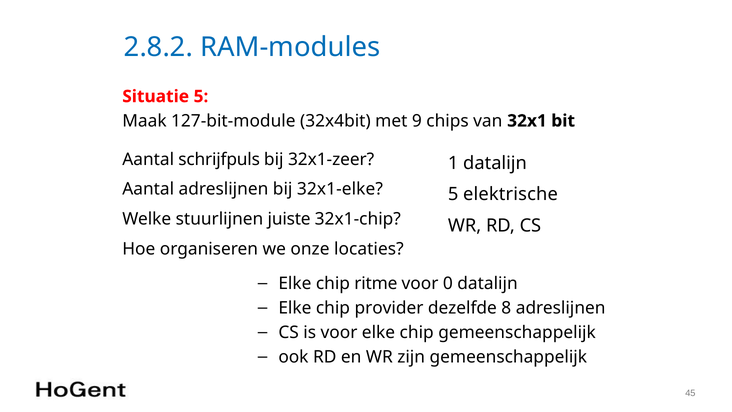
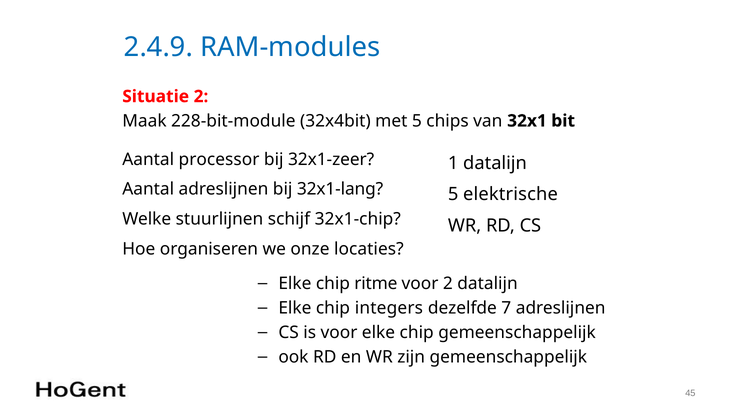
2.8.2: 2.8.2 -> 2.4.9
Situatie 5: 5 -> 2
127-bit-module: 127-bit-module -> 228-bit-module
met 9: 9 -> 5
schrijfpuls: schrijfpuls -> processor
32x1-elke: 32x1-elke -> 32x1-lang
juiste: juiste -> schijf
voor 0: 0 -> 2
provider: provider -> integers
8: 8 -> 7
